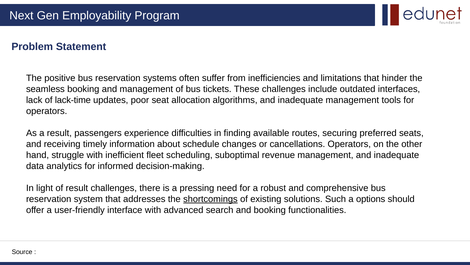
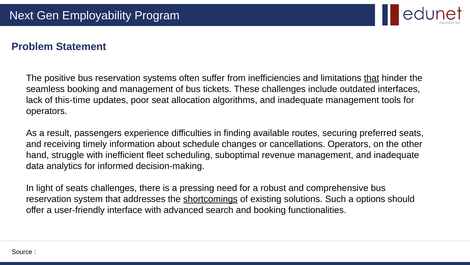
that at (372, 78) underline: none -> present
lack-time: lack-time -> this-time
of result: result -> seats
